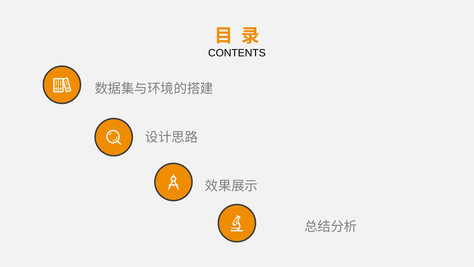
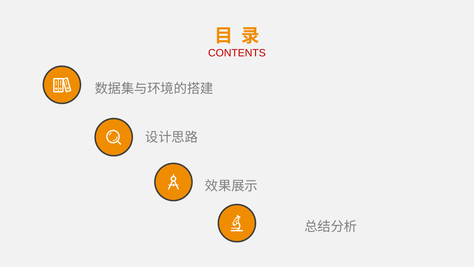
CONTENTS colour: black -> red
